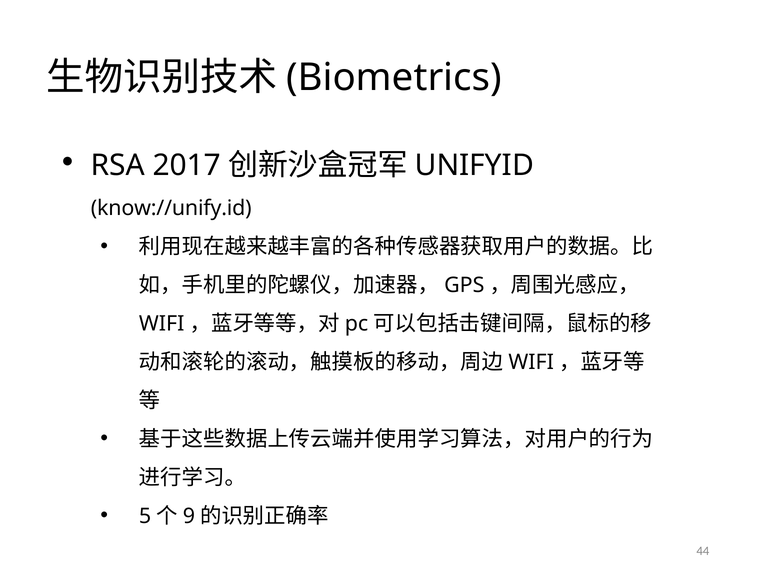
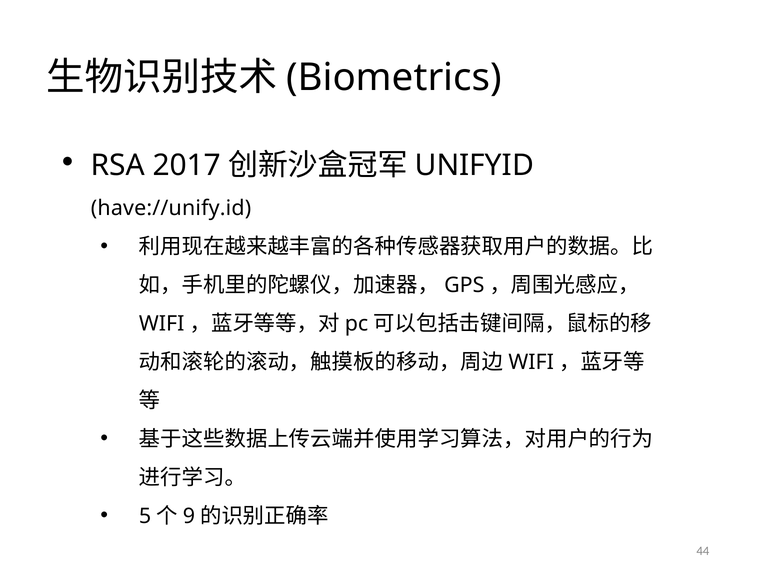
know://unify.id: know://unify.id -> have://unify.id
